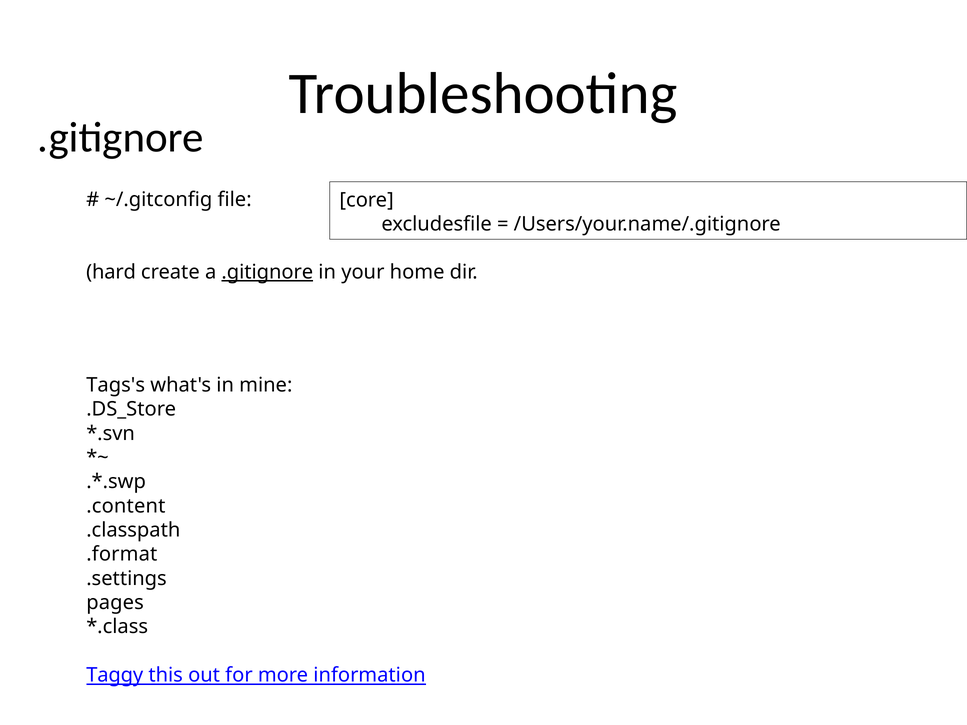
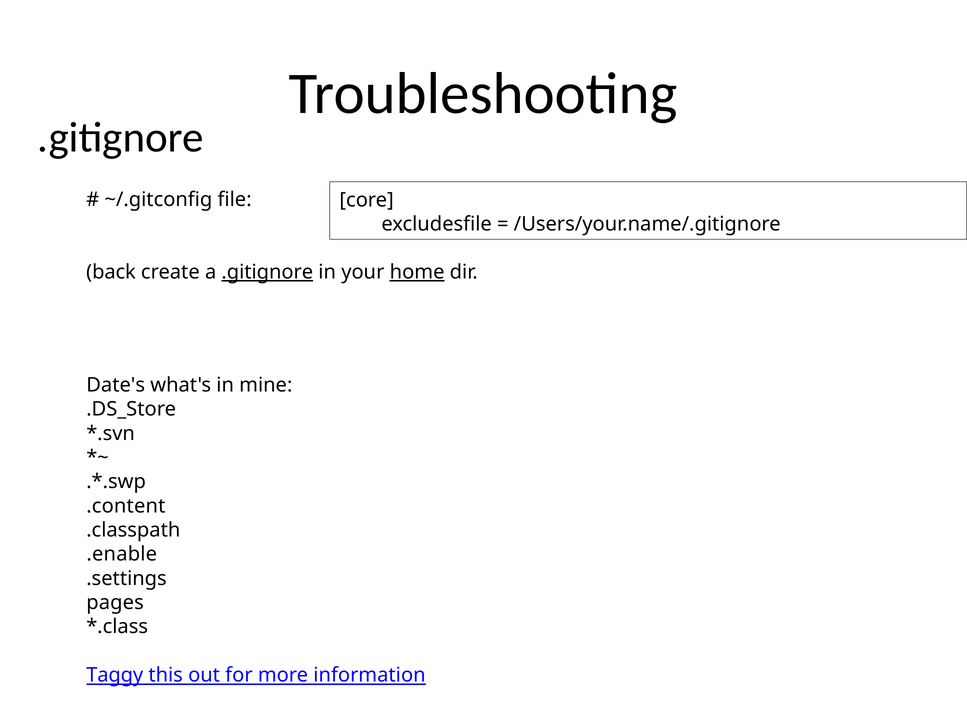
hard: hard -> back
home underline: none -> present
Tags's: Tags's -> Date's
.format: .format -> .enable
